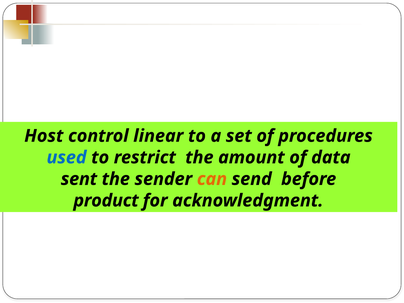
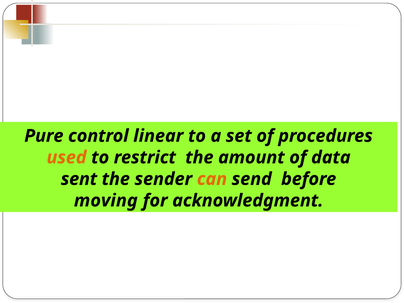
Host: Host -> Pure
used colour: blue -> orange
product: product -> moving
